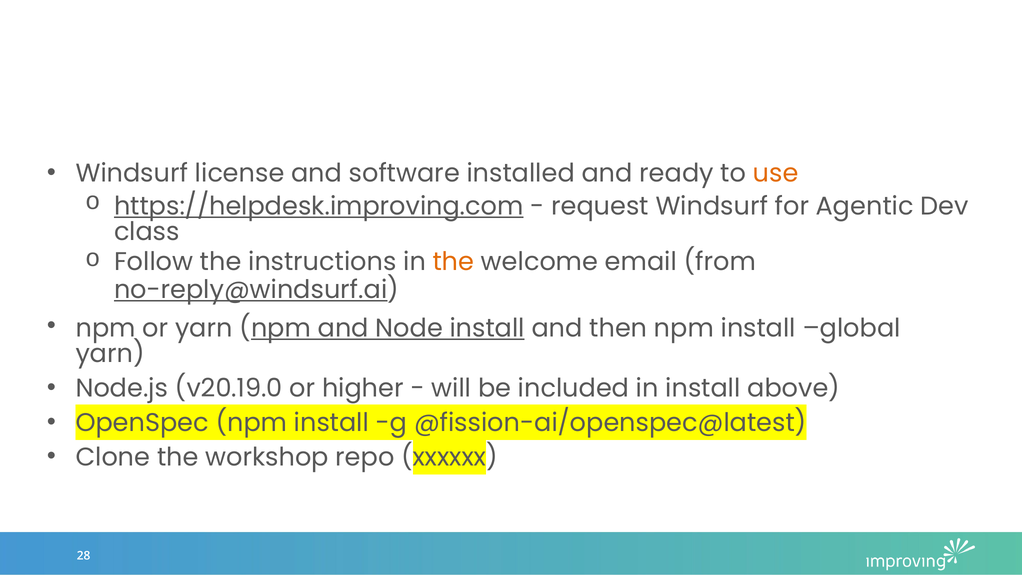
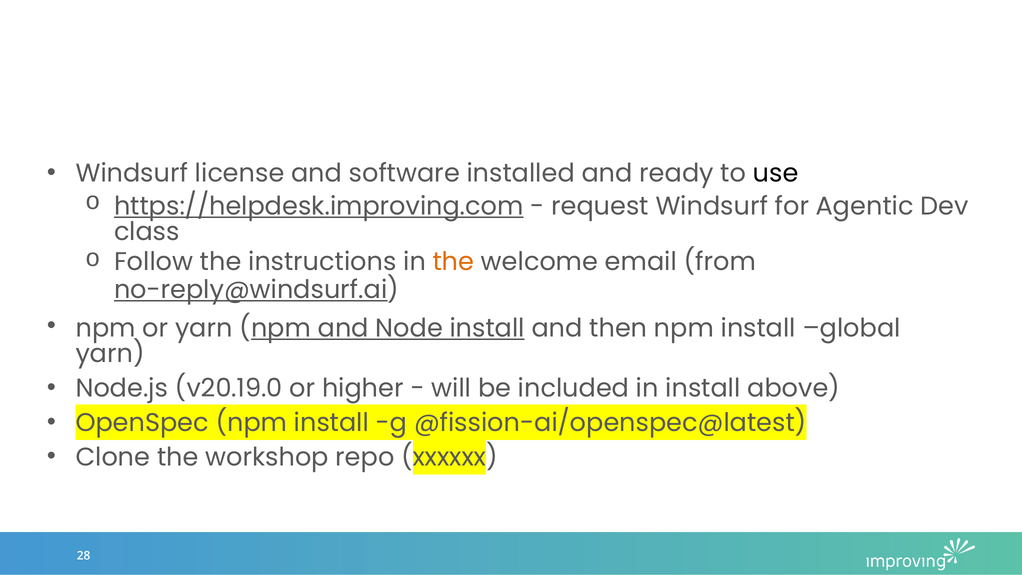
use colour: orange -> black
